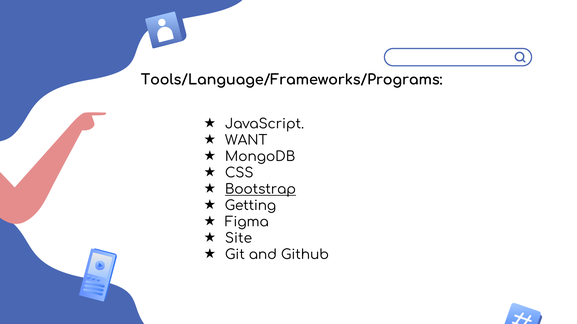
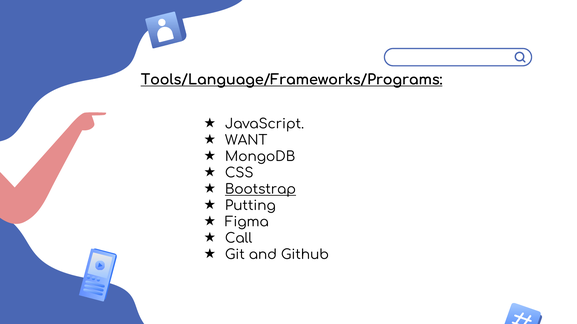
Tools/Language/Frameworks/Programs underline: none -> present
Getting: Getting -> Putting
Site: Site -> Call
